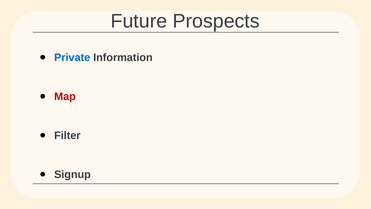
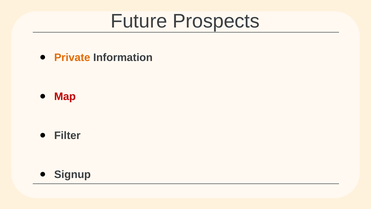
Private colour: blue -> orange
